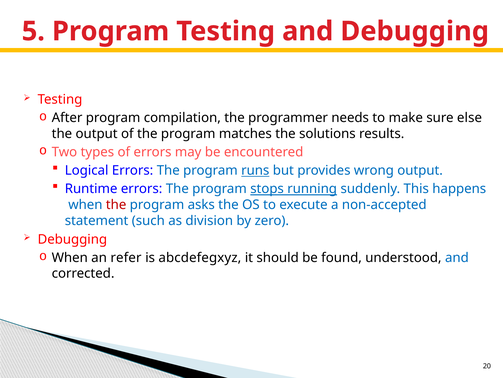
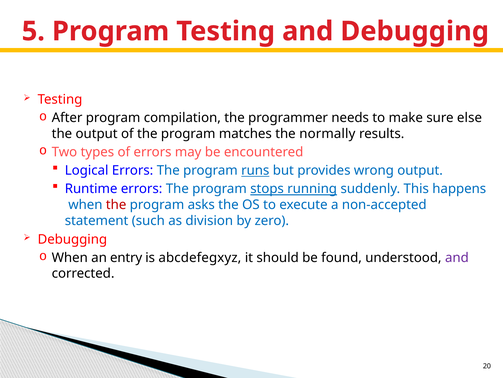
solutions: solutions -> normally
refer: refer -> entry
and at (457, 257) colour: blue -> purple
